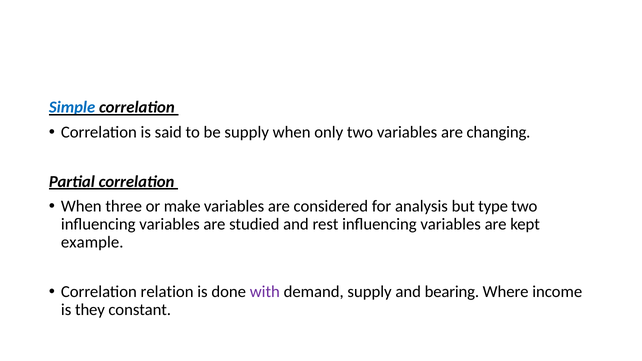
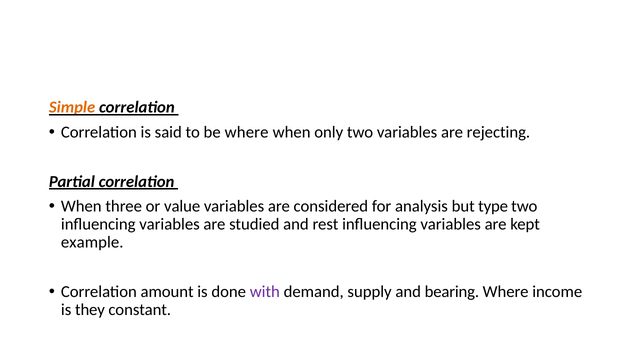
Simple colour: blue -> orange
be supply: supply -> where
changing: changing -> rejecting
make: make -> value
relation: relation -> amount
